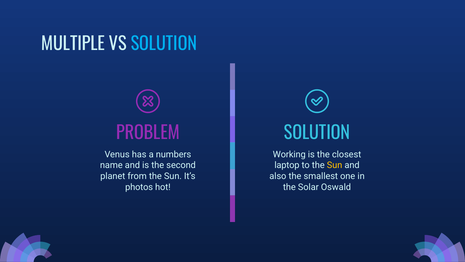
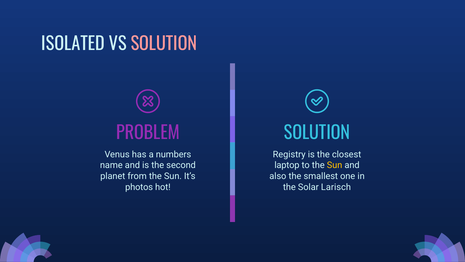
MULTIPLE: MULTIPLE -> ISOLATED
SOLUTION at (164, 44) colour: light blue -> pink
Working: Working -> Registry
Oswald: Oswald -> Larisch
